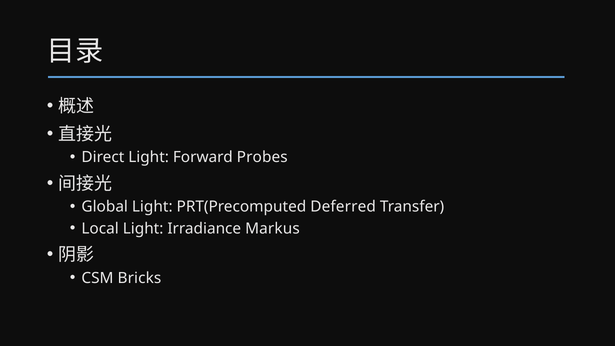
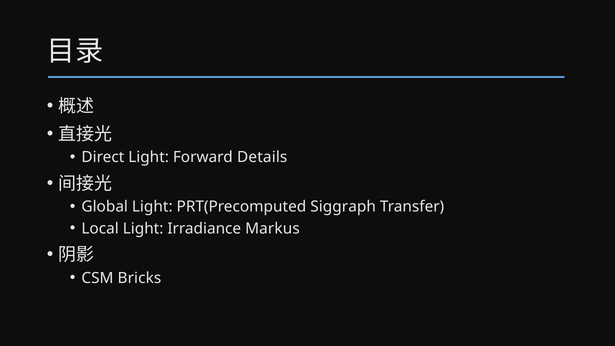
Probes: Probes -> Details
Deferred: Deferred -> Siggraph
